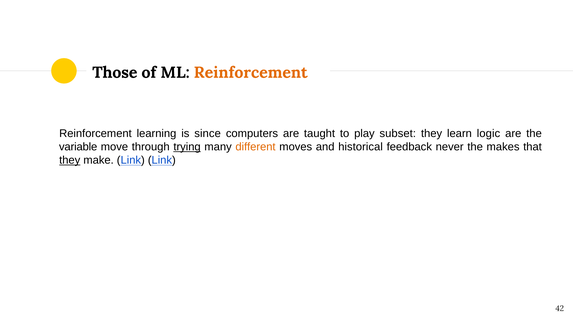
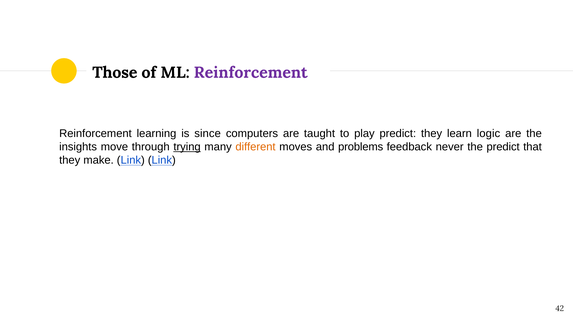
Reinforcement at (251, 73) colour: orange -> purple
play subset: subset -> predict
variable: variable -> insights
historical: historical -> problems
the makes: makes -> predict
they at (70, 160) underline: present -> none
